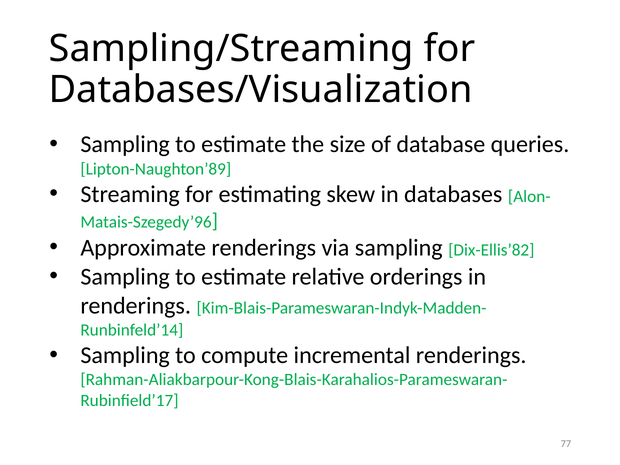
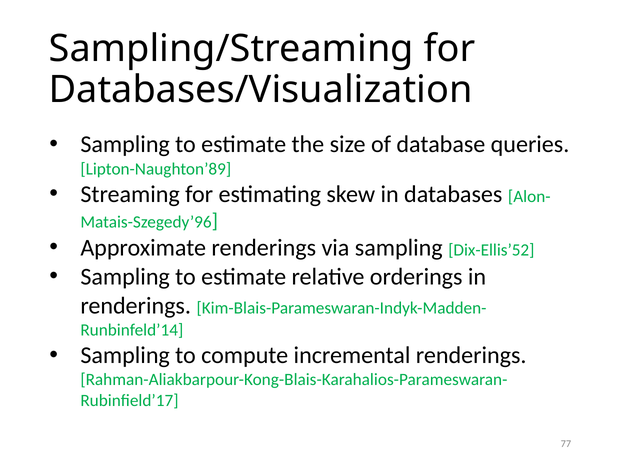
Dix-Ellis’82: Dix-Ellis’82 -> Dix-Ellis’52
